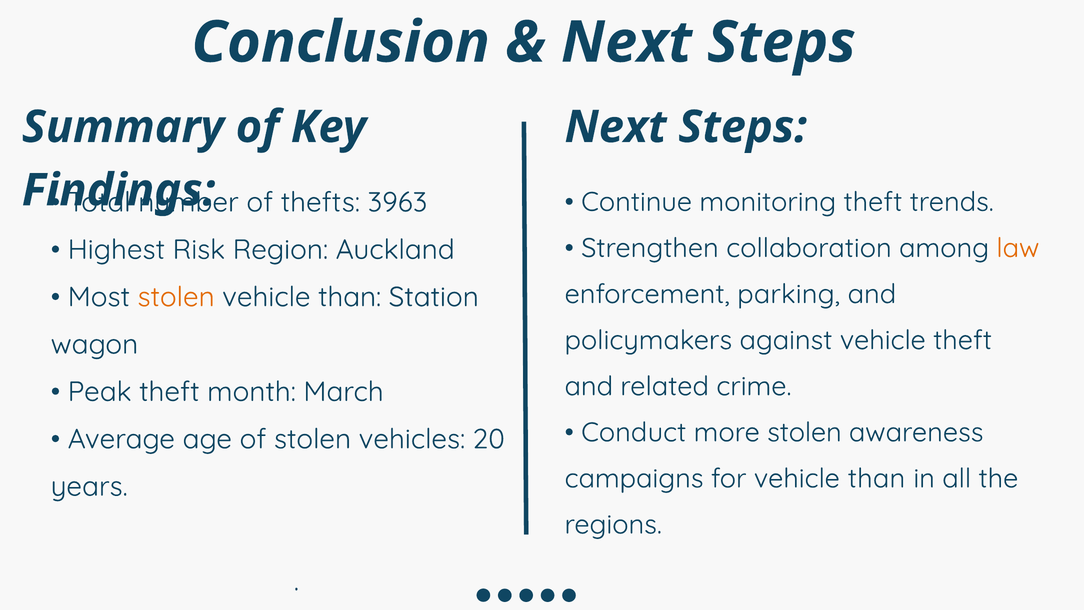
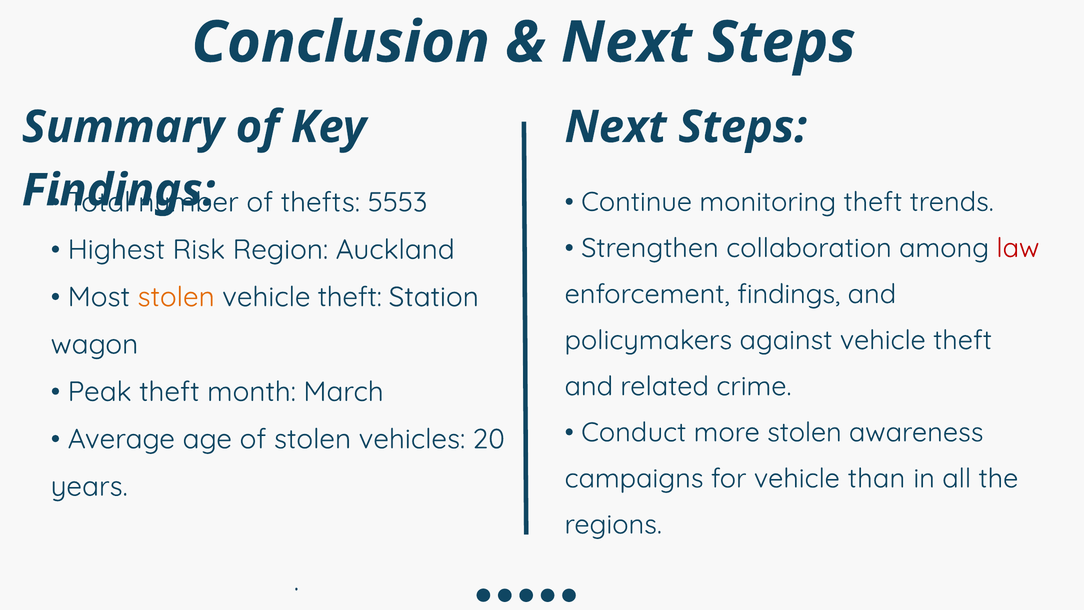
3963: 3963 -> 5553
law colour: orange -> red
enforcement parking: parking -> findings
than at (350, 297): than -> theft
